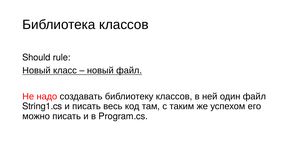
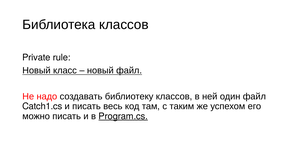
Should: Should -> Private
String1.cs: String1.cs -> Catch1.cs
Program.cs underline: none -> present
